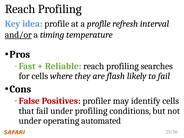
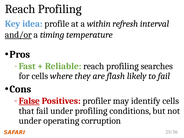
a profile: profile -> within
False underline: none -> present
automated: automated -> corruption
